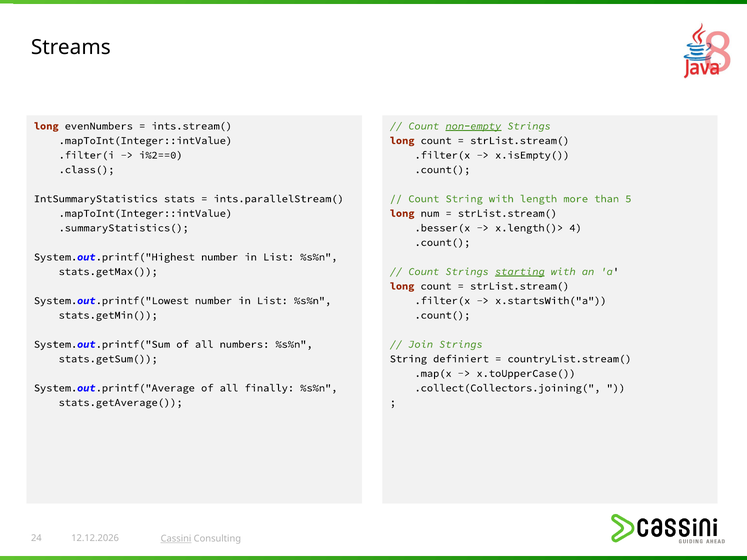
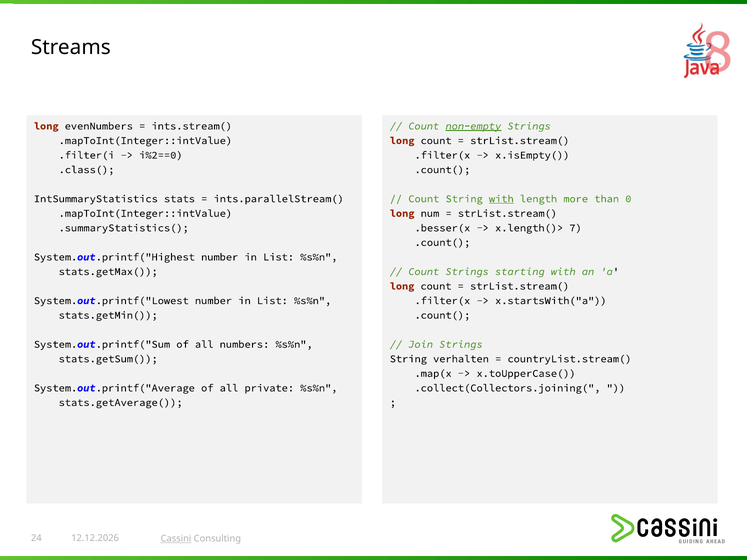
with at (501, 199) underline: none -> present
5: 5 -> 0
4: 4 -> 7
starting underline: present -> none
definiert: definiert -> verhalten
finally: finally -> private
